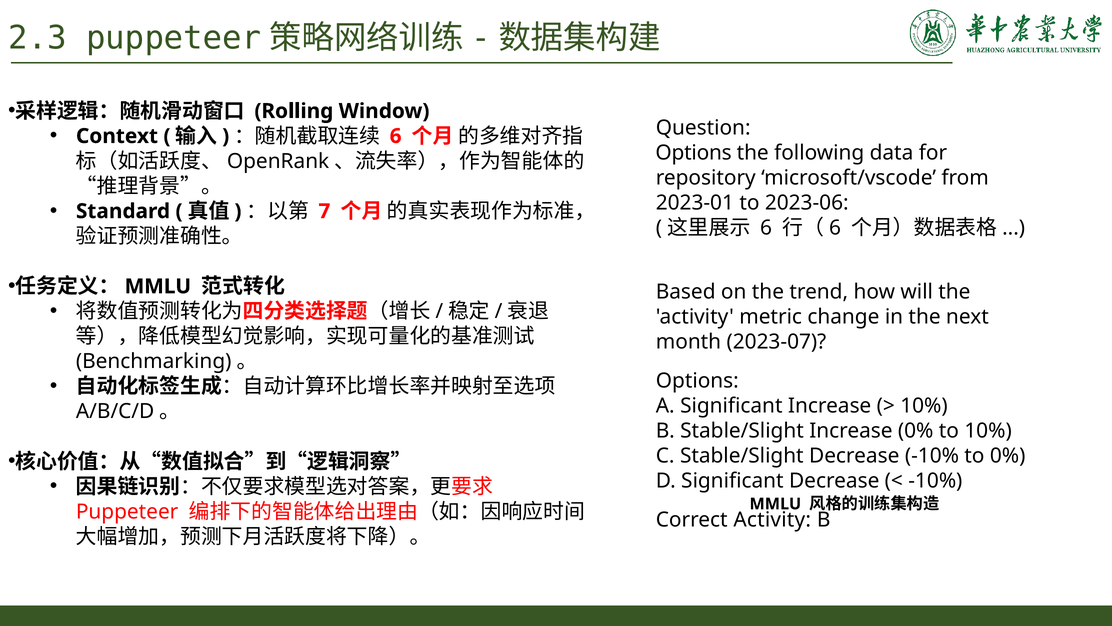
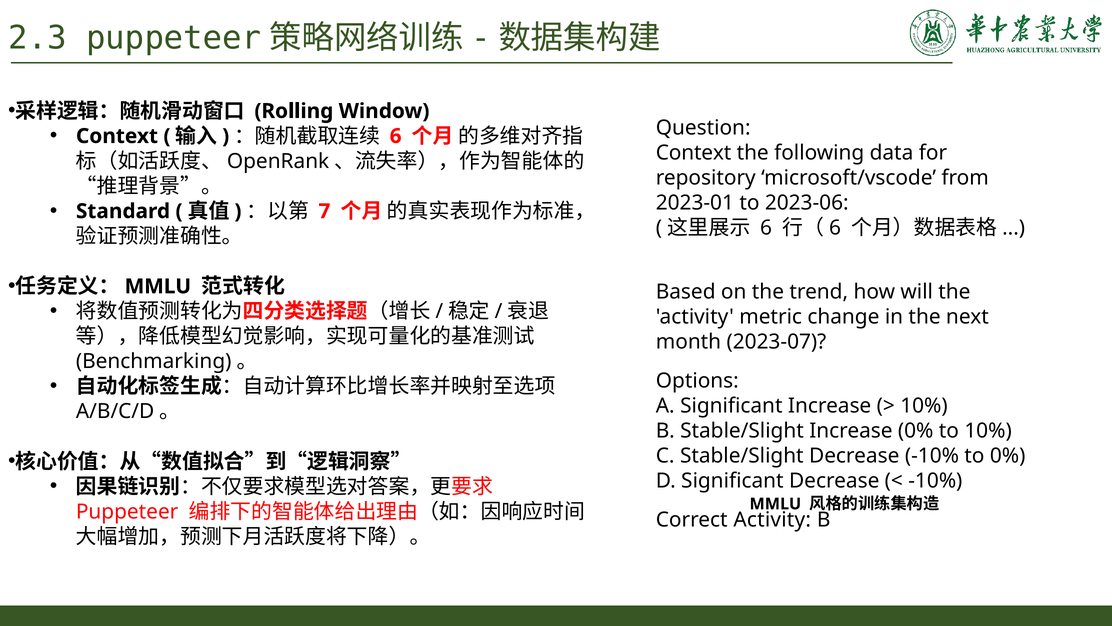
Options at (694, 153): Options -> Context
